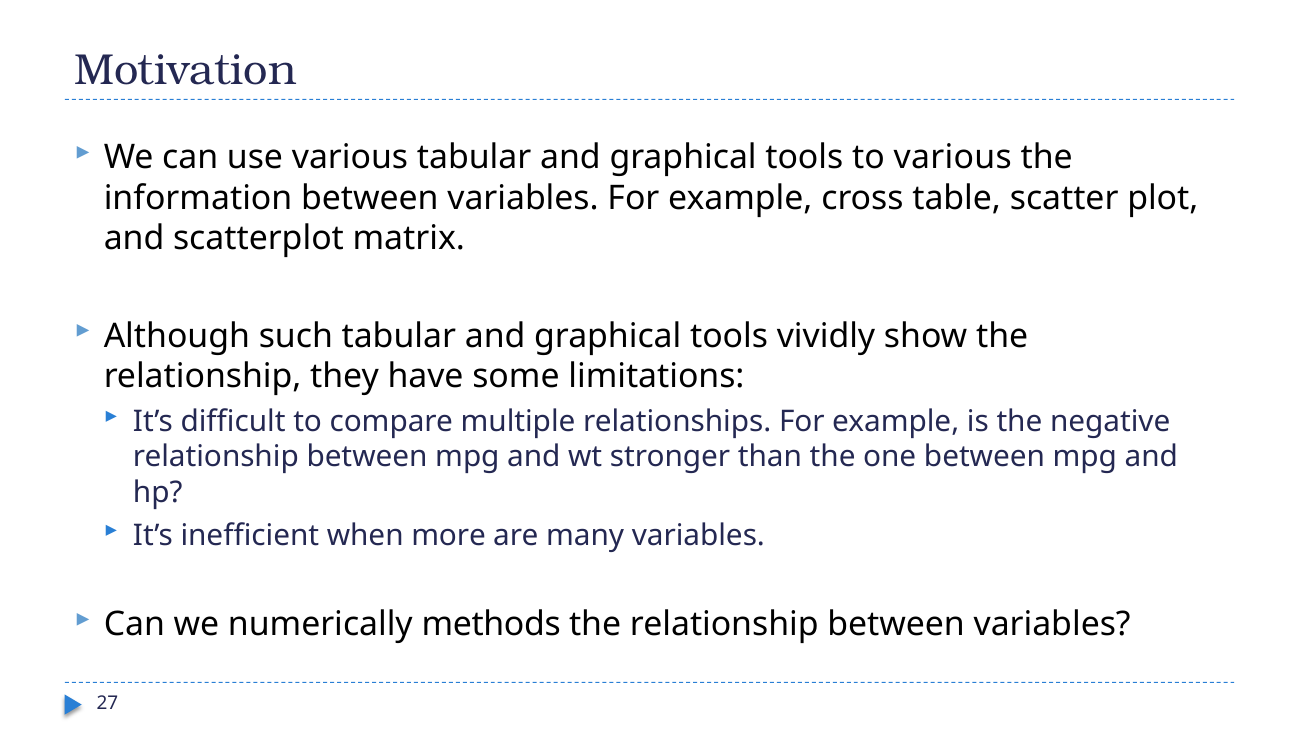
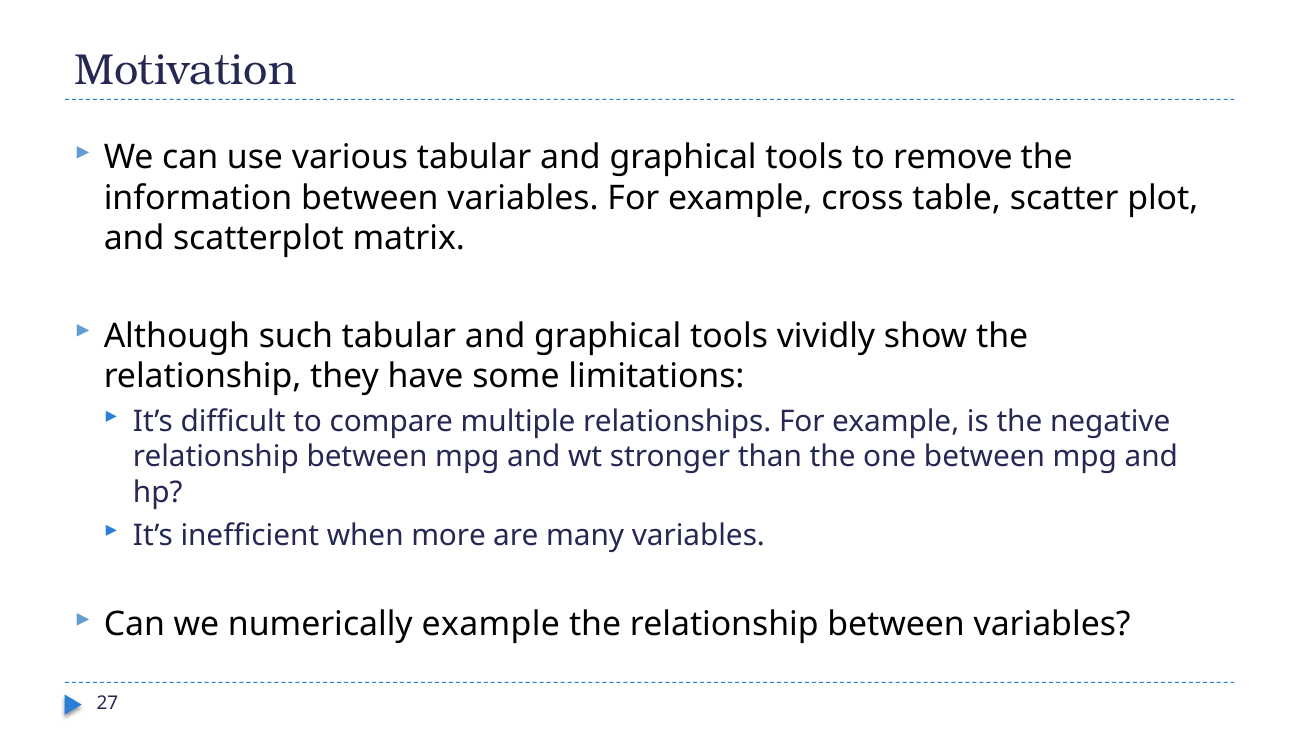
to various: various -> remove
numerically methods: methods -> example
